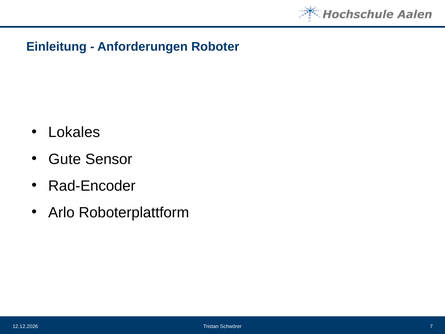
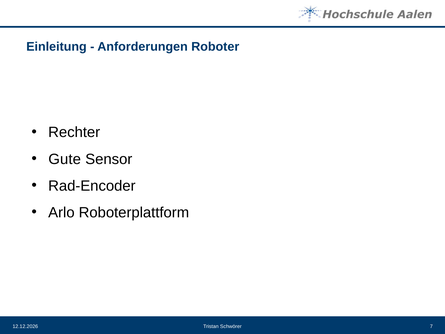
Lokales: Lokales -> Rechter
